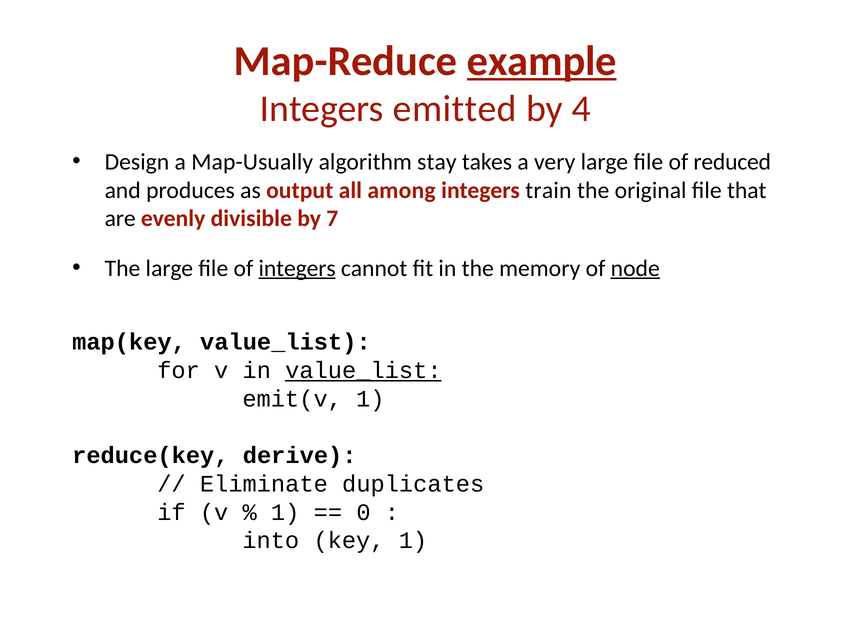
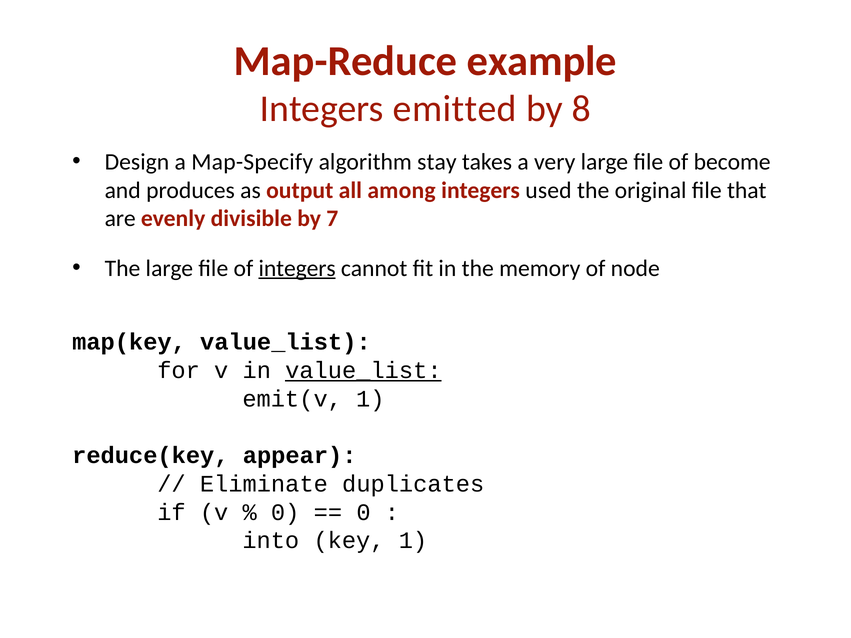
example underline: present -> none
4: 4 -> 8
Map-Usually: Map-Usually -> Map-Specify
reduced: reduced -> become
train: train -> used
node underline: present -> none
derive: derive -> appear
1 at (285, 512): 1 -> 0
